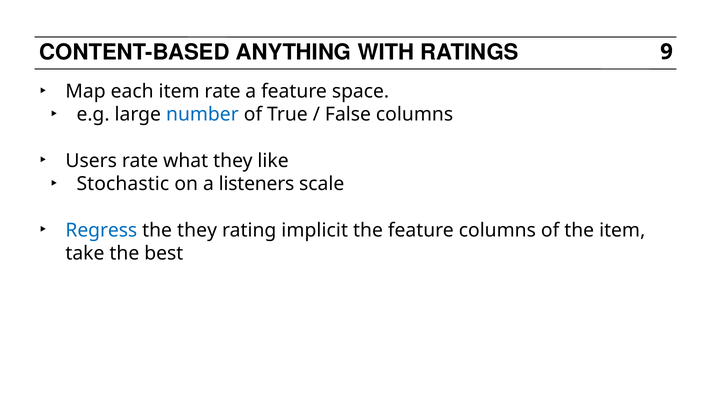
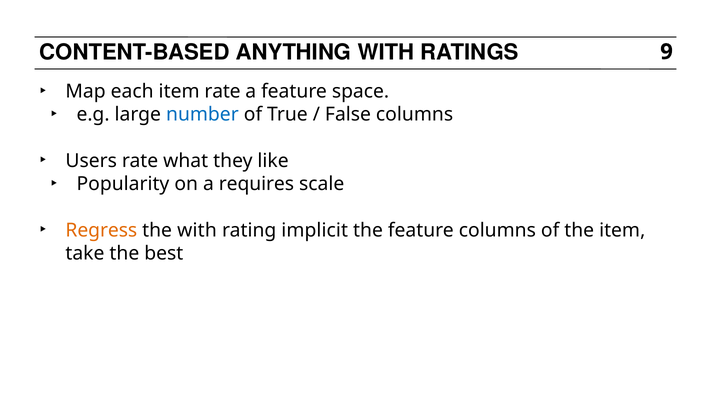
Stochastic: Stochastic -> Popularity
listeners: listeners -> requires
Regress colour: blue -> orange
the they: they -> with
